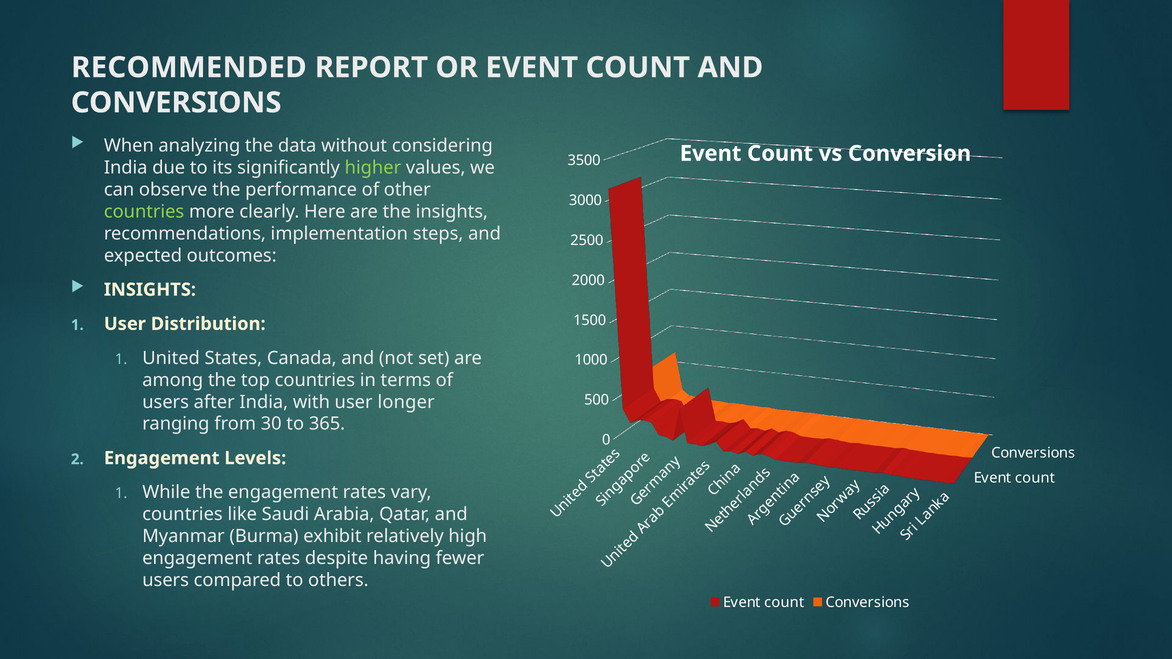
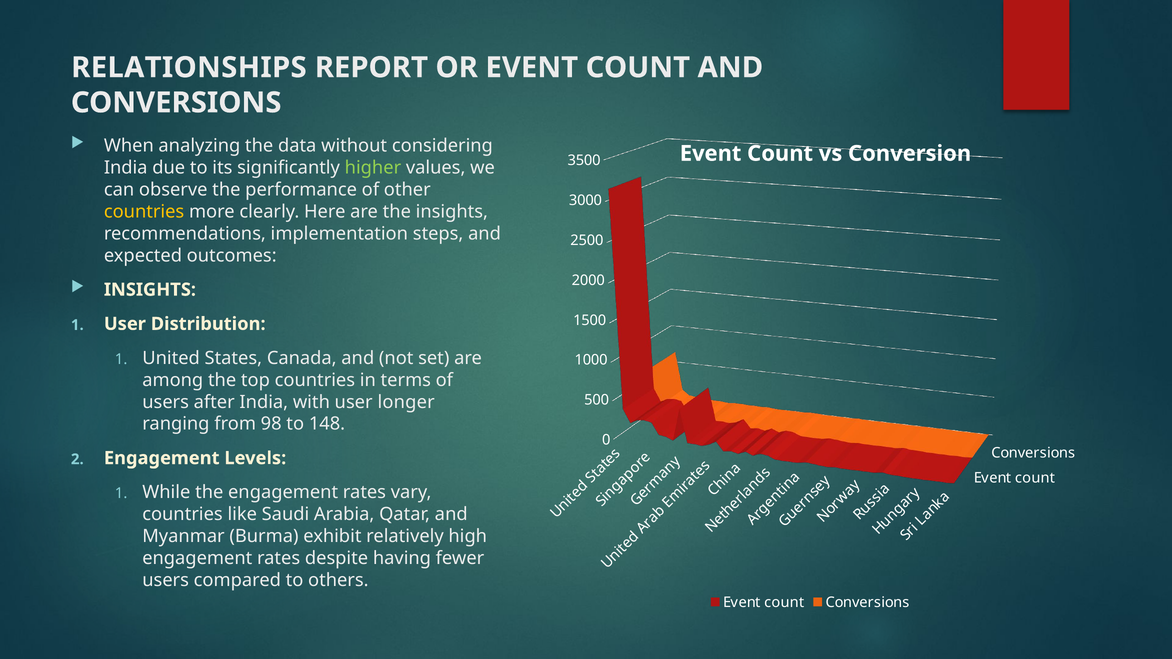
RECOMMENDED: RECOMMENDED -> RELATIONSHIPS
countries at (144, 212) colour: light green -> yellow
30: 30 -> 98
365: 365 -> 148
